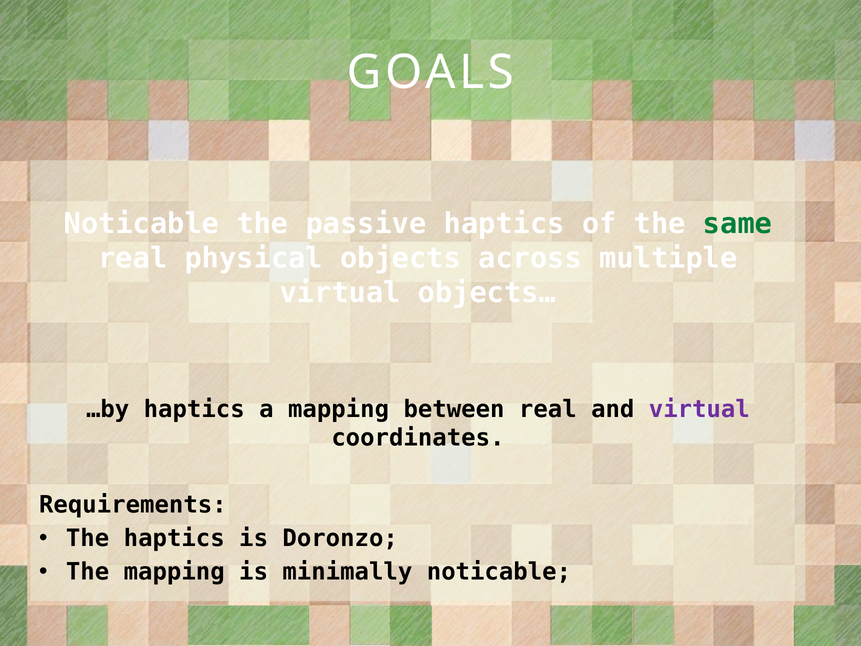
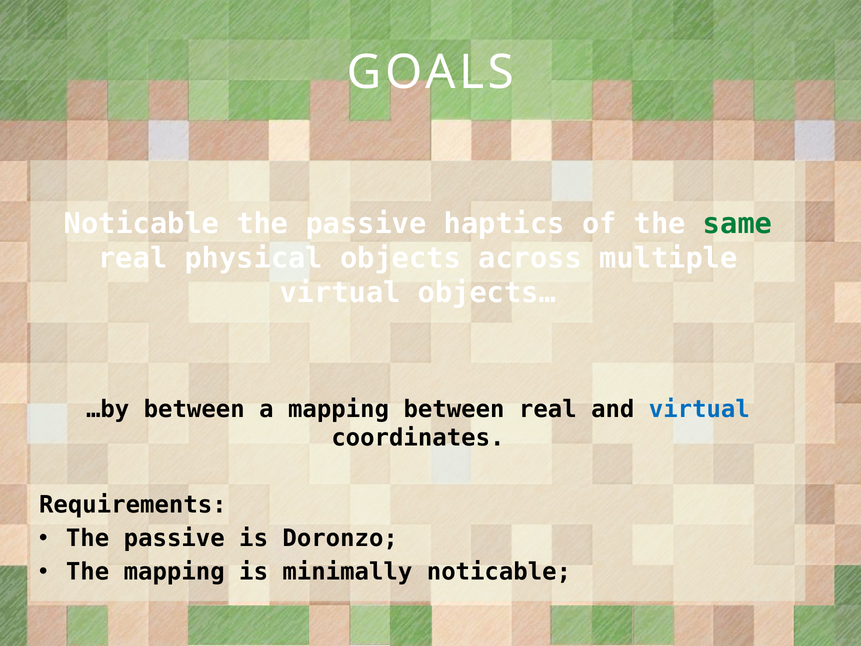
…by haptics: haptics -> between
virtual at (699, 409) colour: purple -> blue
haptics at (174, 538): haptics -> passive
